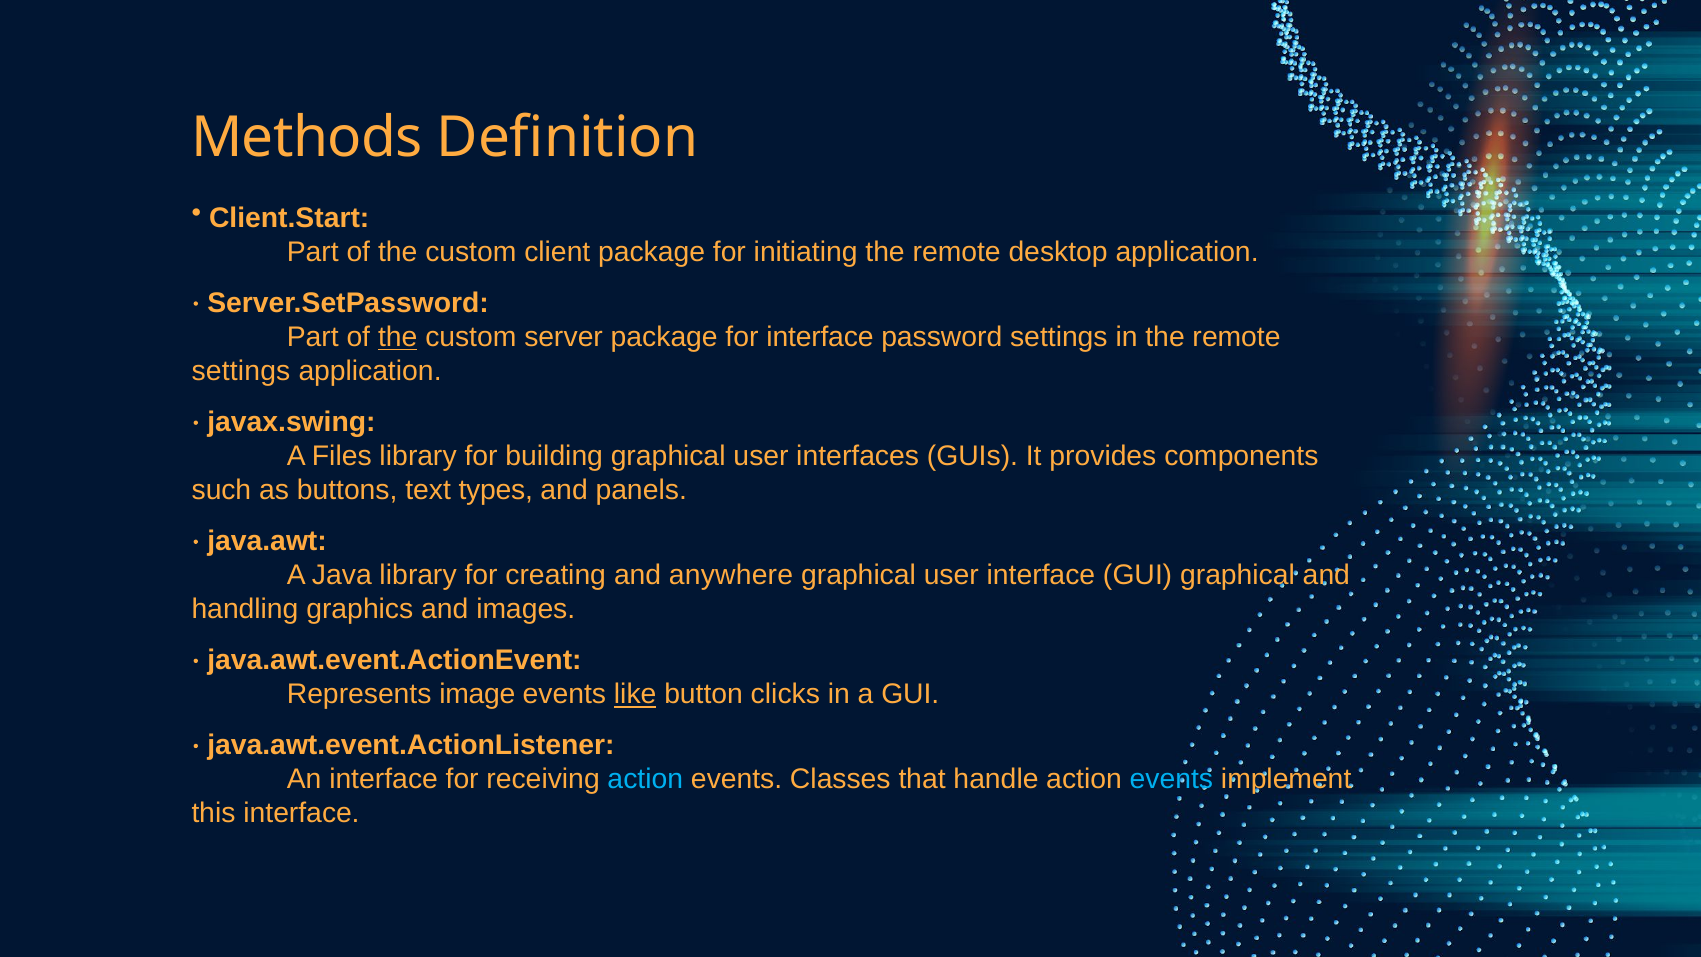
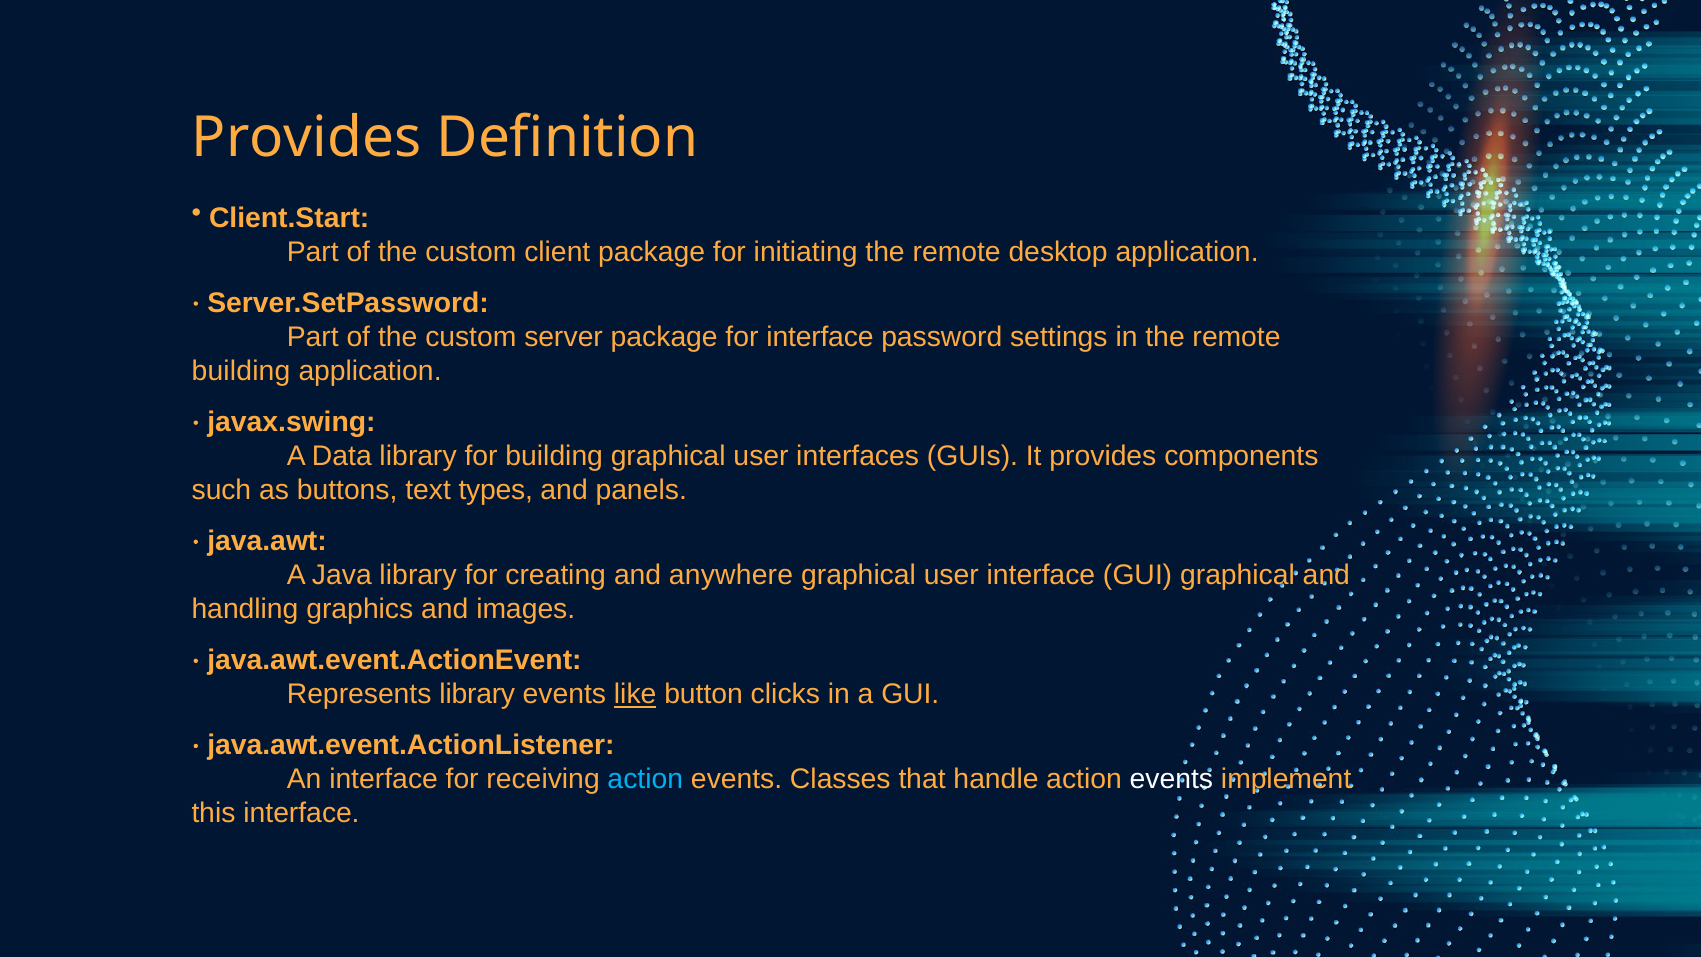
Methods at (307, 138): Methods -> Provides
the at (398, 337) underline: present -> none
settings at (241, 371): settings -> building
Files: Files -> Data
Represents image: image -> library
events at (1171, 779) colour: light blue -> white
